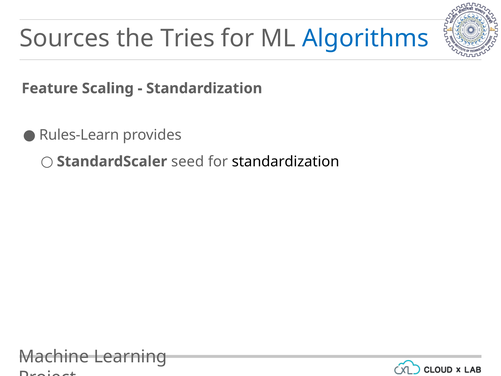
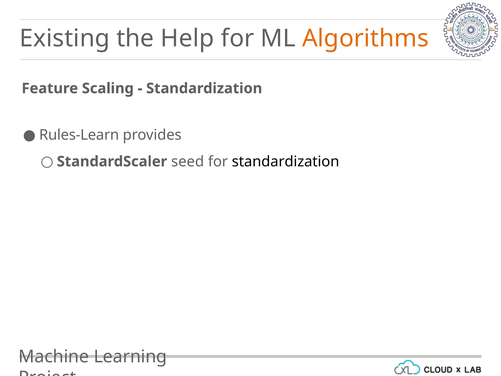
Sources: Sources -> Existing
Tries: Tries -> Help
Algorithms colour: blue -> orange
